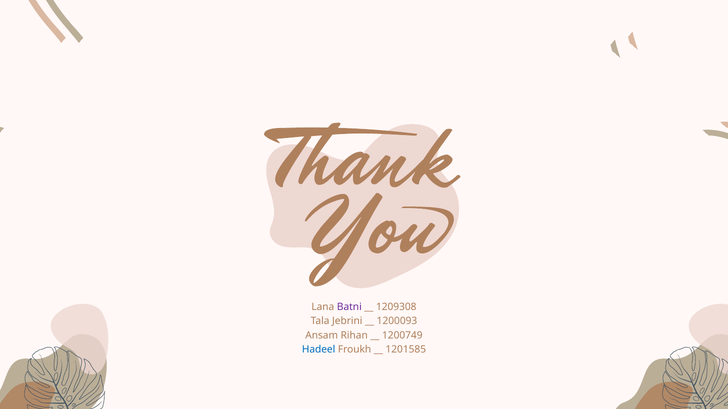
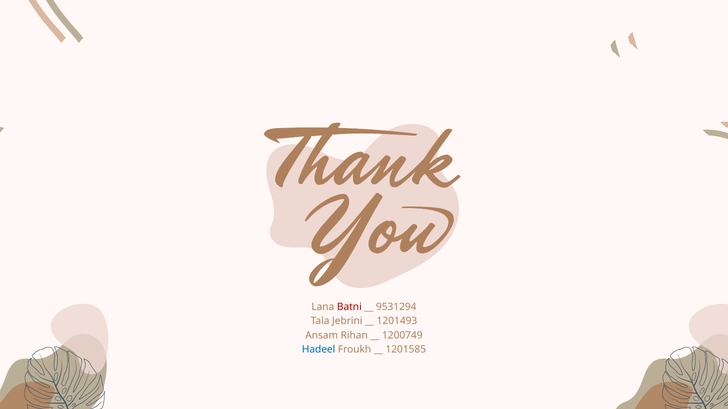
Batni colour: purple -> red
1209308: 1209308 -> 9531294
1200093: 1200093 -> 1201493
